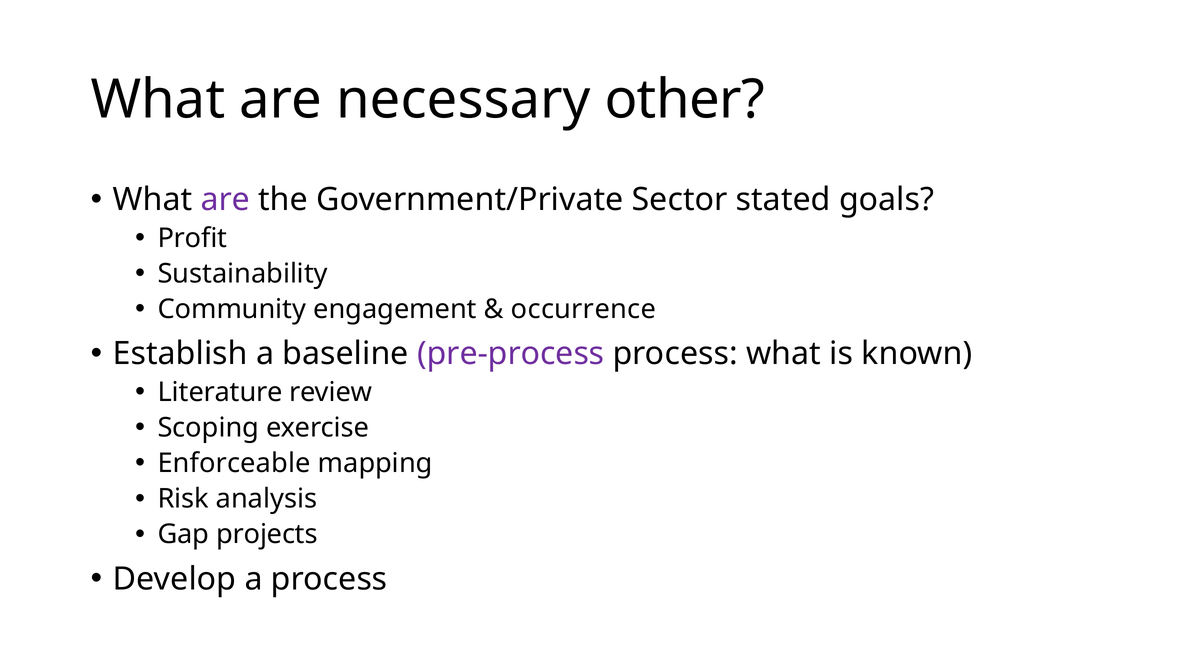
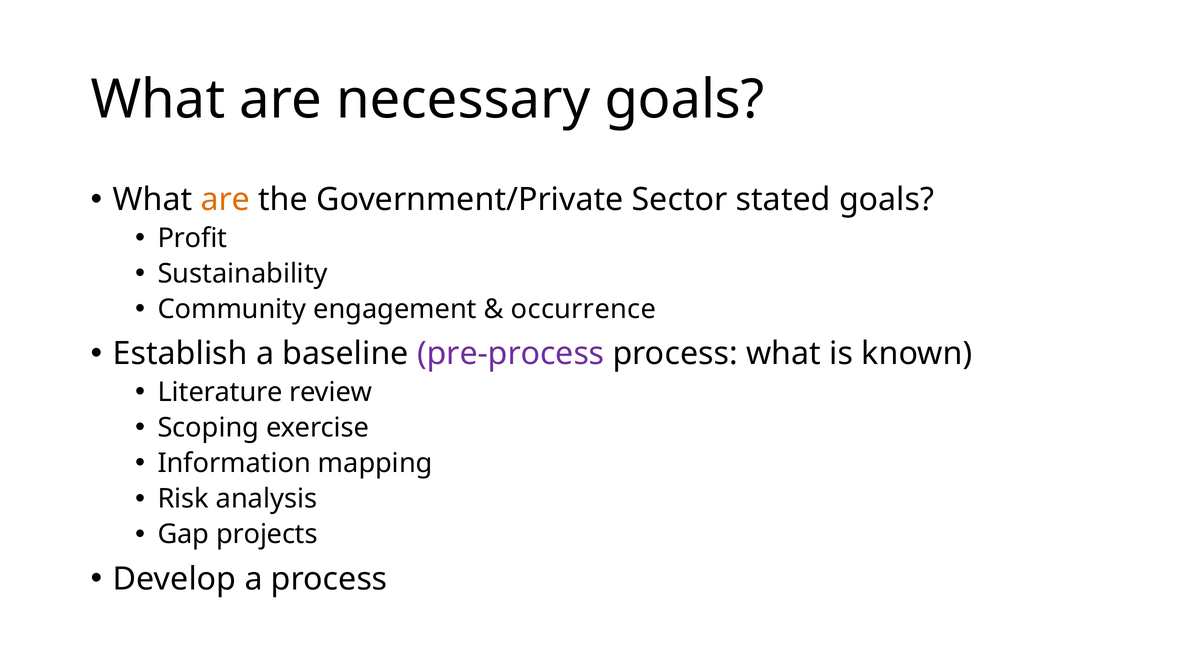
necessary other: other -> goals
are at (225, 200) colour: purple -> orange
Enforceable: Enforceable -> Information
